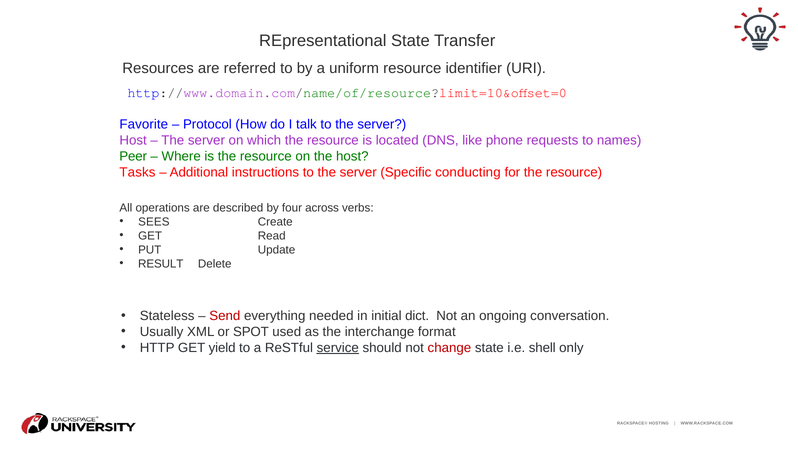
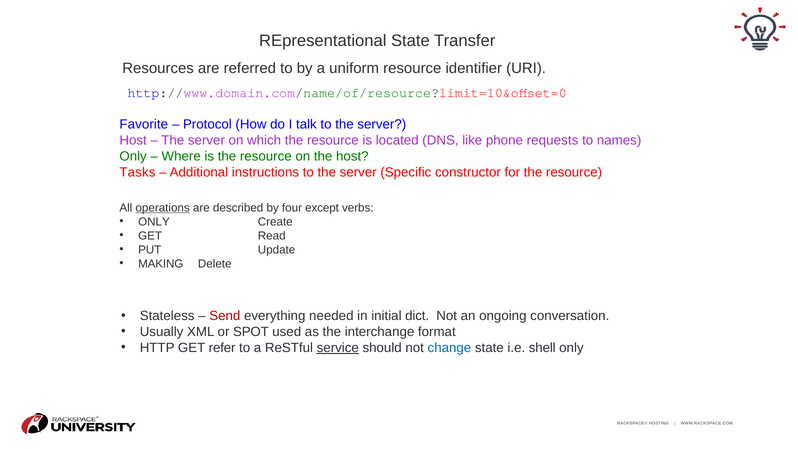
Peer at (133, 156): Peer -> Only
conducting: conducting -> constructor
operations underline: none -> present
across: across -> except
SEES at (154, 222): SEES -> ONLY
RESULT: RESULT -> MAKING
yield: yield -> refer
change colour: red -> blue
